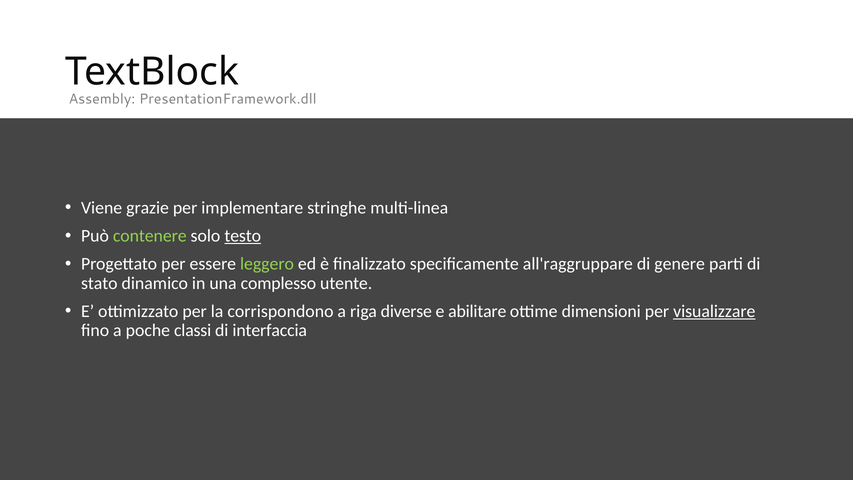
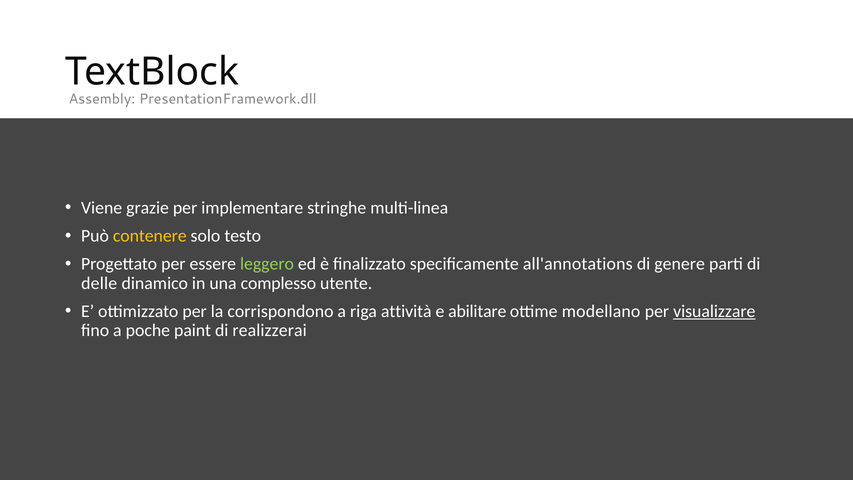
contenere colour: light green -> yellow
testo underline: present -> none
all'raggruppare: all'raggruppare -> all'annotations
stato: stato -> delle
diverse: diverse -> attività
dimensioni: dimensioni -> modellano
classi: classi -> paint
interfaccia: interfaccia -> realizzerai
